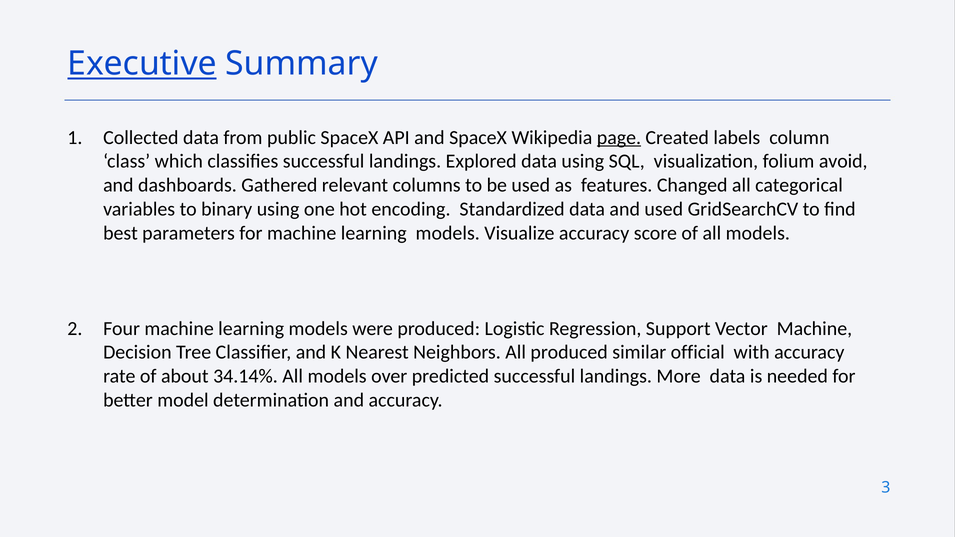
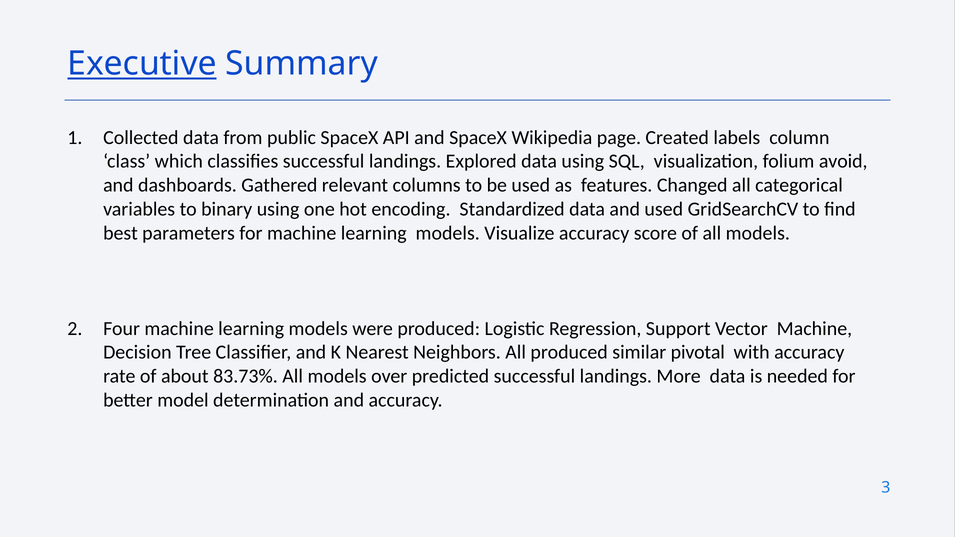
page underline: present -> none
official: official -> pivotal
34.14%: 34.14% -> 83.73%
